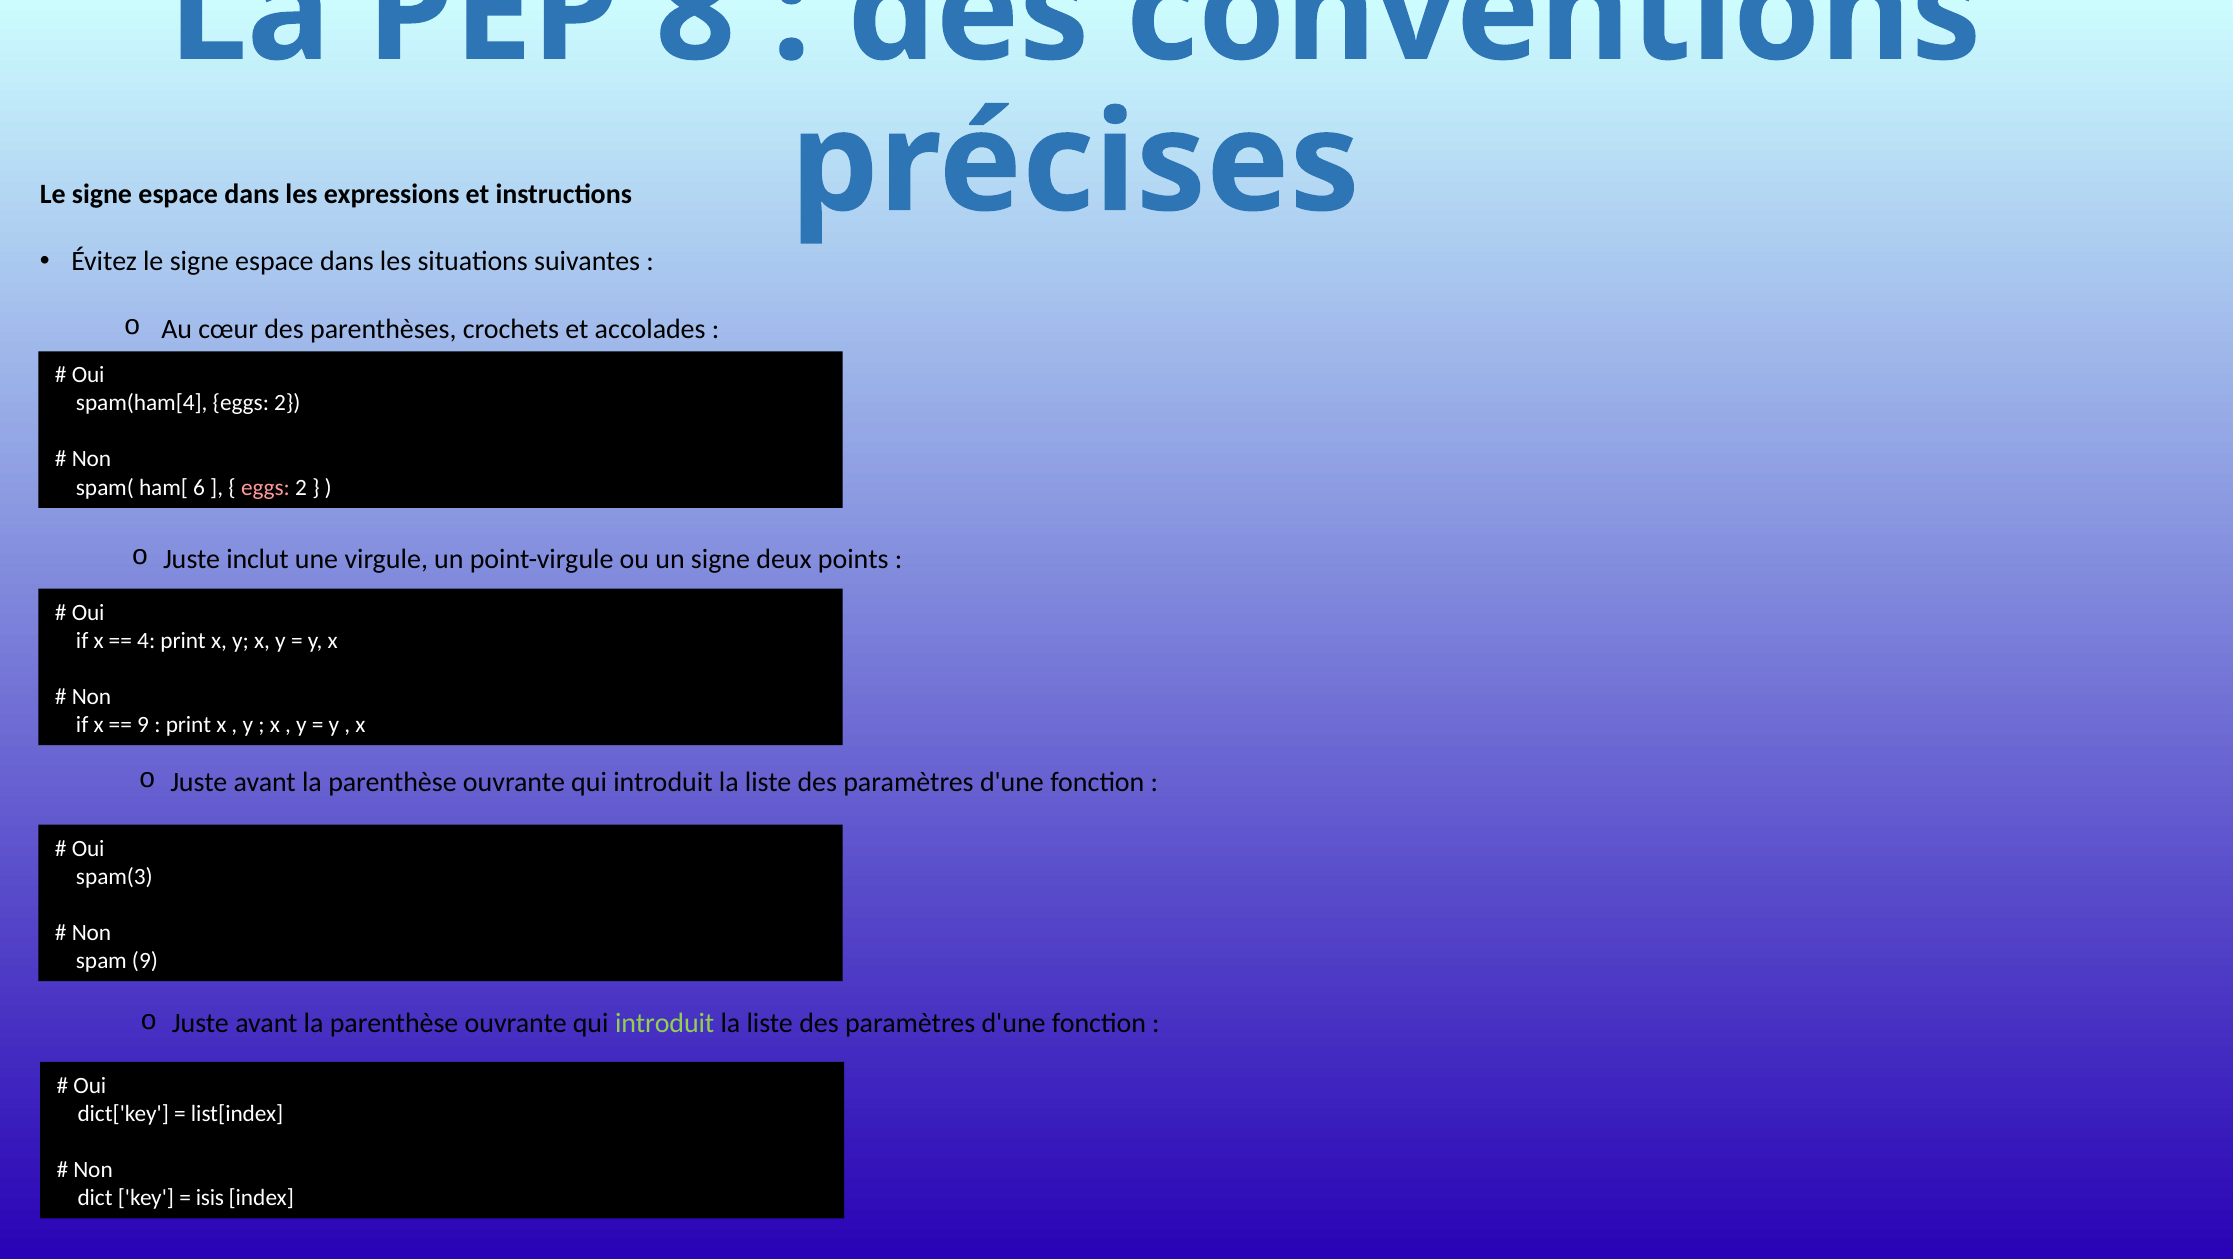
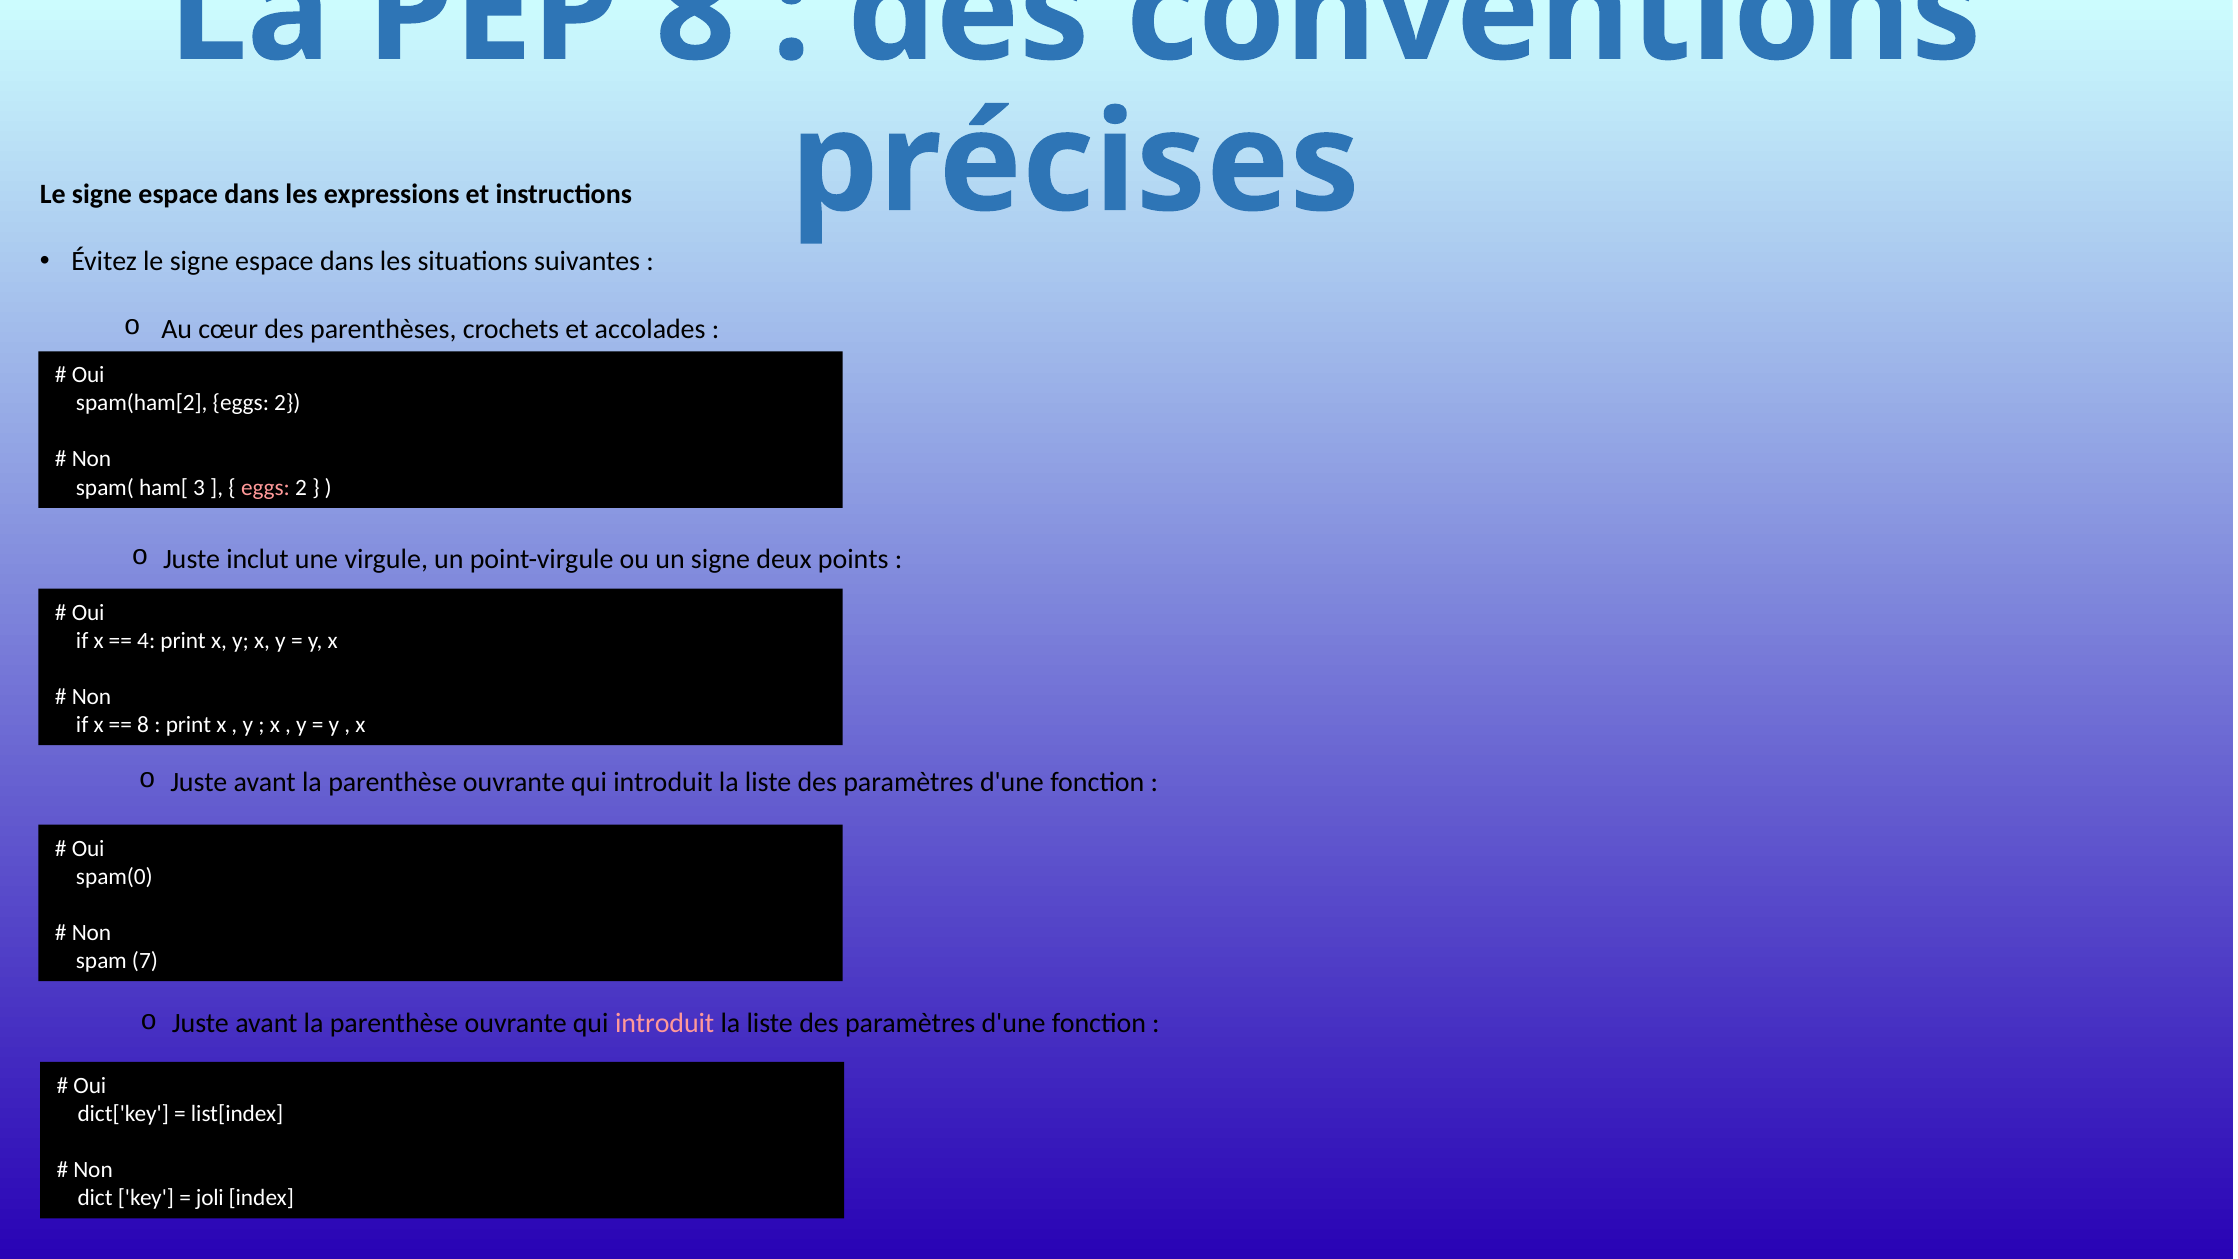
spam(ham[4: spam(ham[4 -> spam(ham[2
6: 6 -> 3
9 at (143, 725): 9 -> 8
spam(3: spam(3 -> spam(0
spam 9: 9 -> 7
introduit at (665, 1024) colour: light green -> pink
isis: isis -> joli
